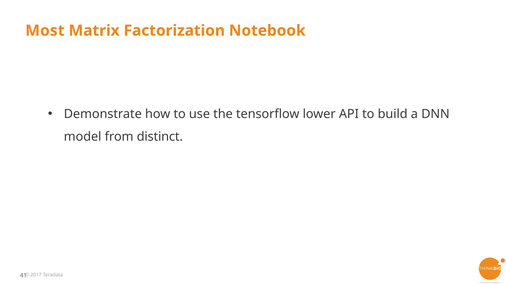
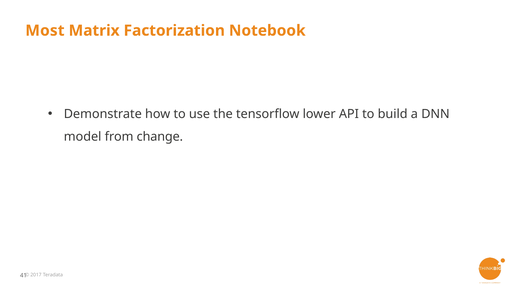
distinct: distinct -> change
